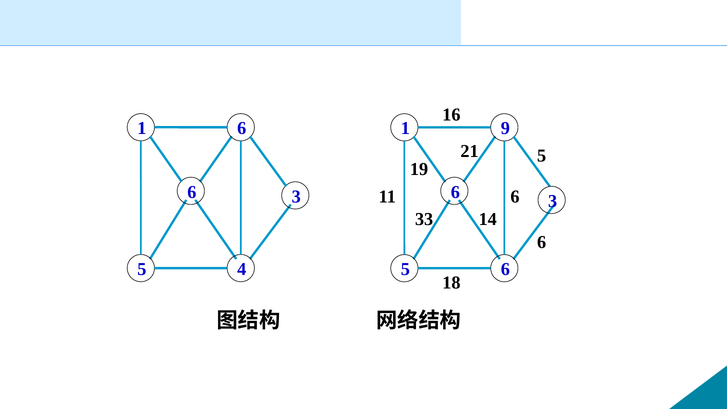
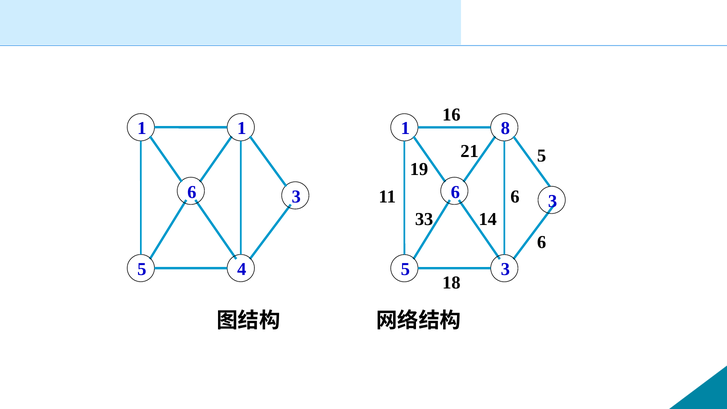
1 6: 6 -> 1
9: 9 -> 8
6 at (505, 269): 6 -> 3
